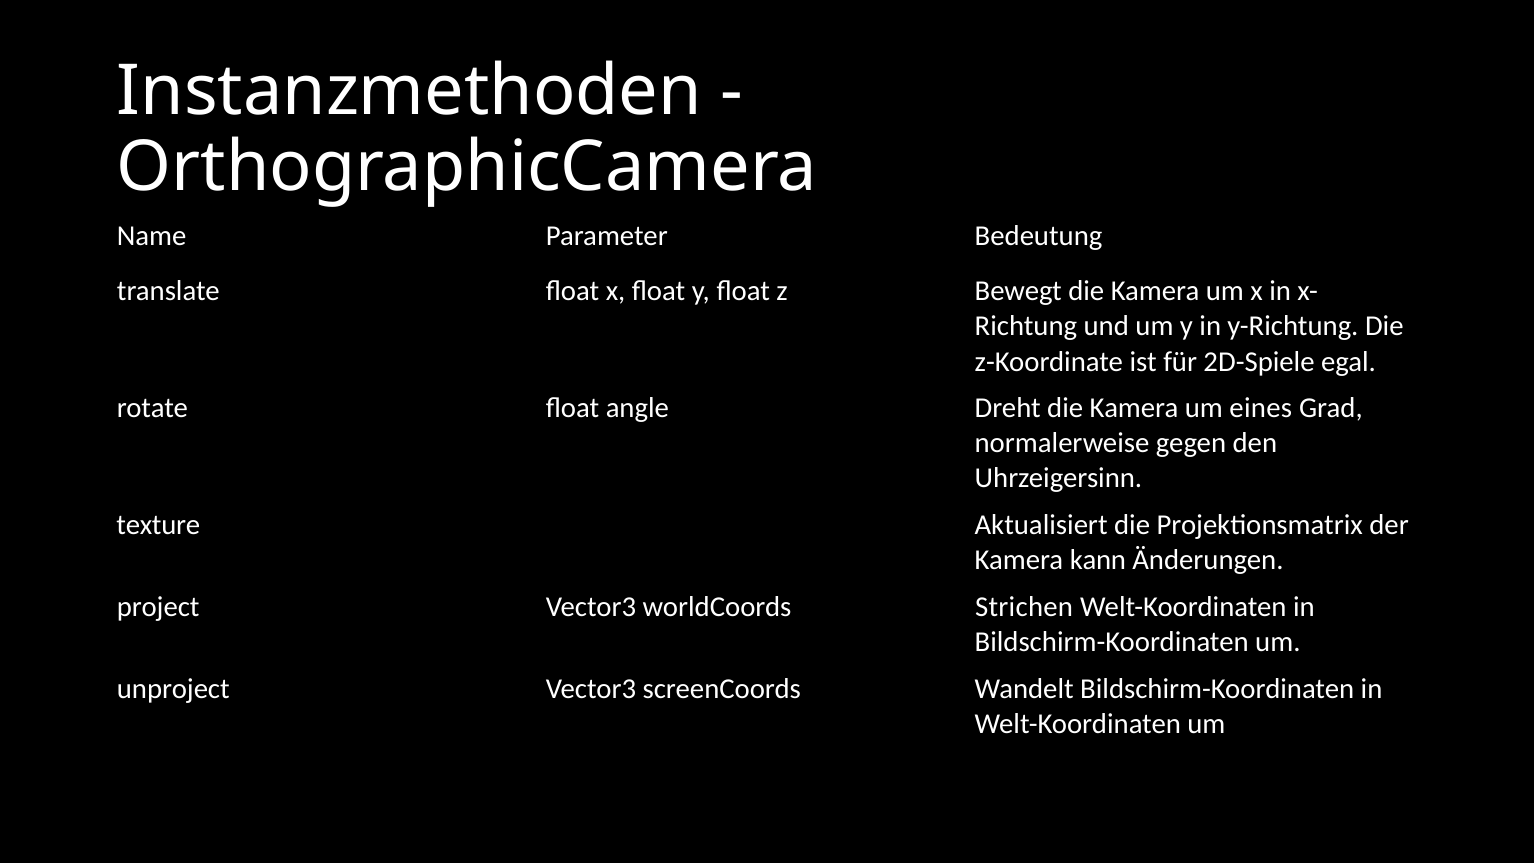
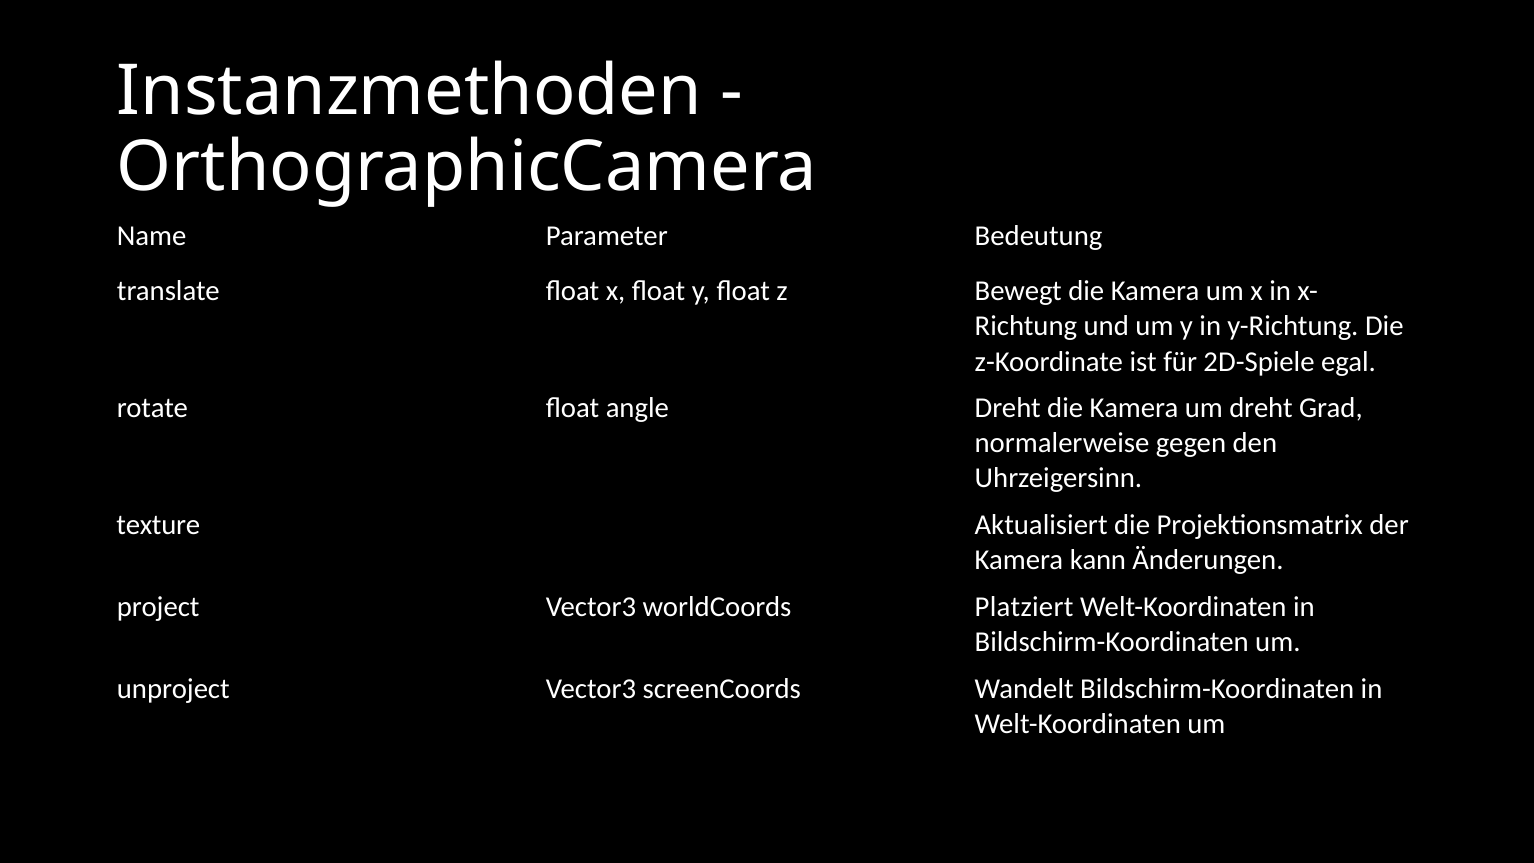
um eines: eines -> dreht
Strichen: Strichen -> Platziert
